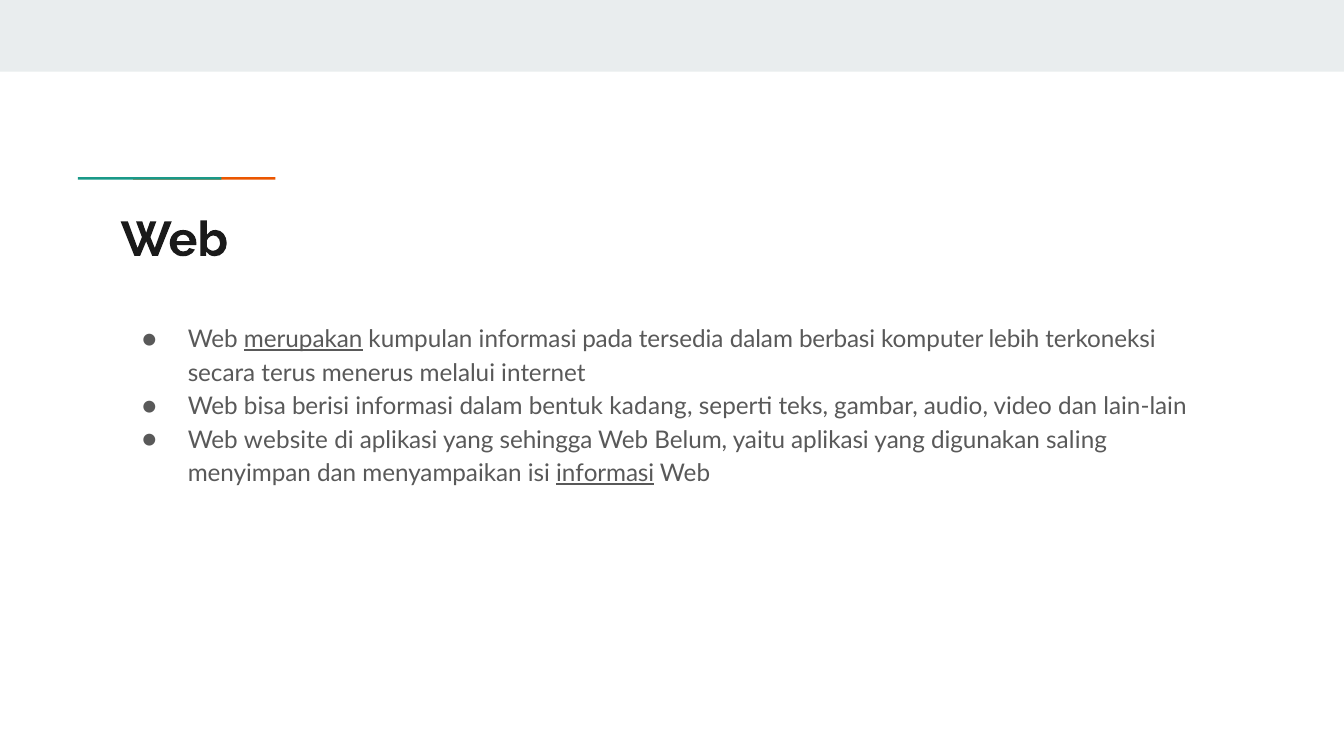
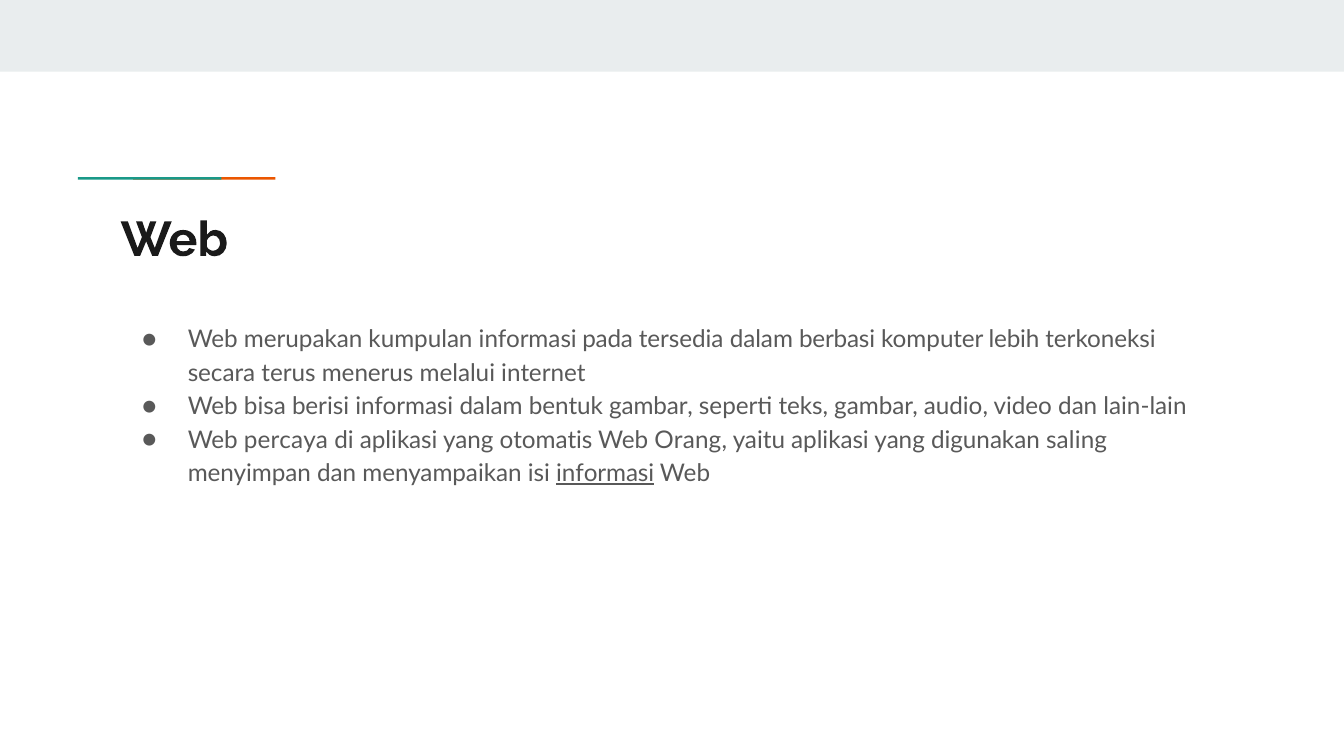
merupakan underline: present -> none
bentuk kadang: kadang -> gambar
website: website -> percaya
sehingga: sehingga -> otomatis
Belum: Belum -> Orang
